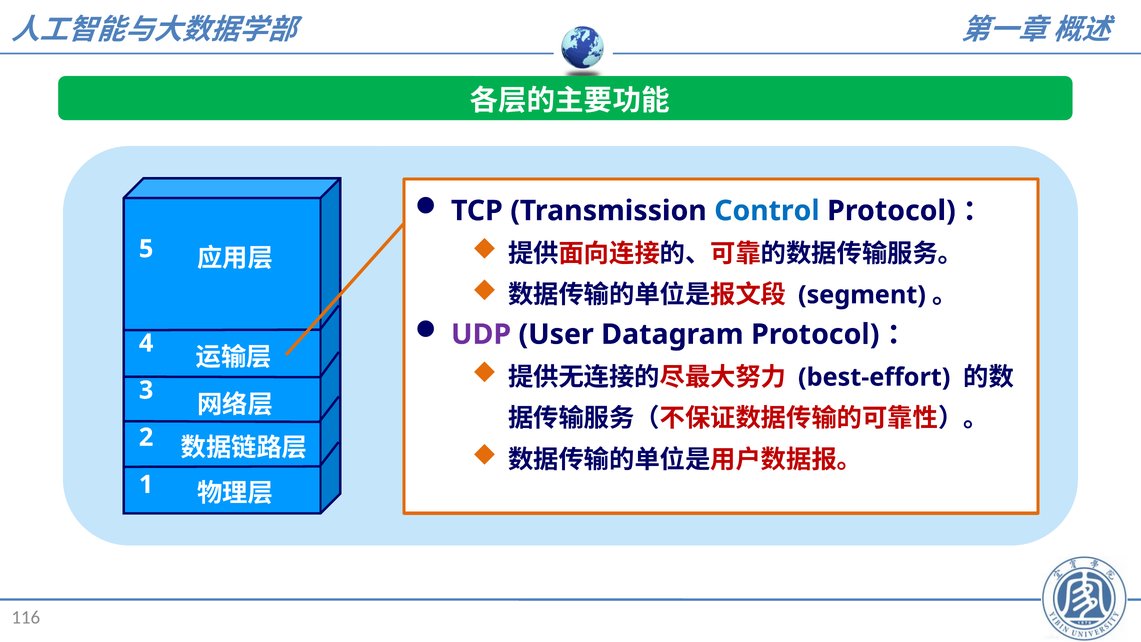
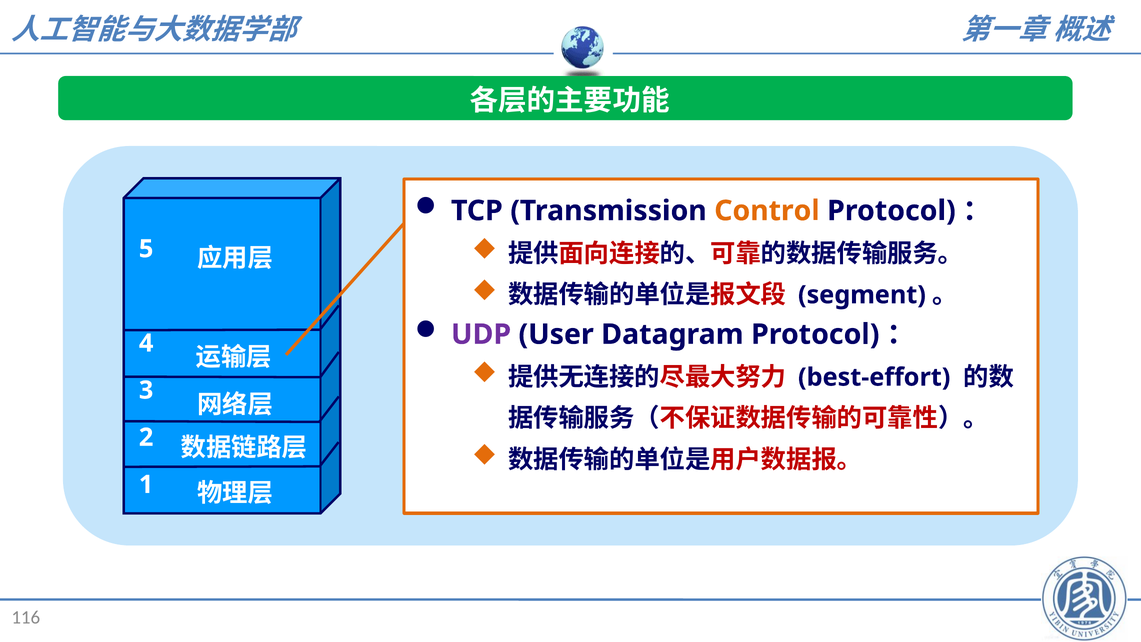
Control colour: blue -> orange
